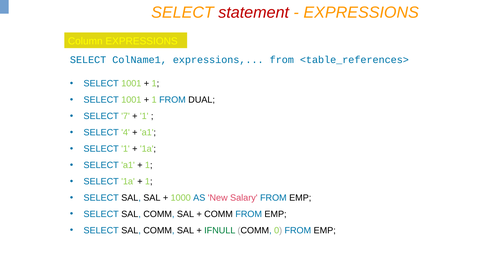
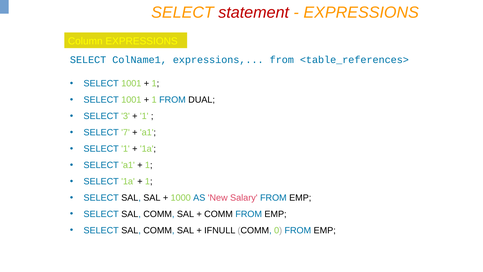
7: 7 -> 3
4: 4 -> 7
IFNULL colour: green -> black
